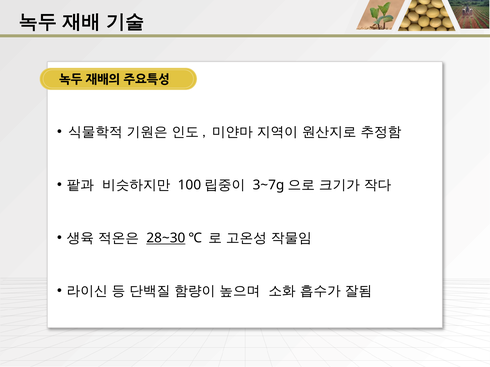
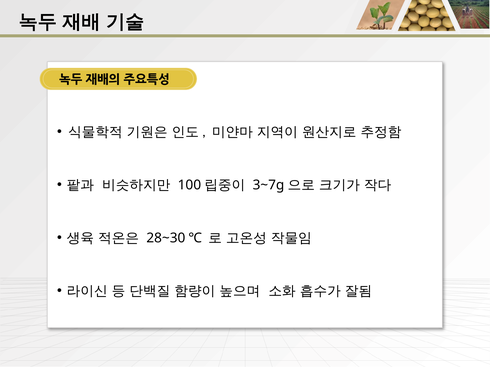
28~30 underline: present -> none
